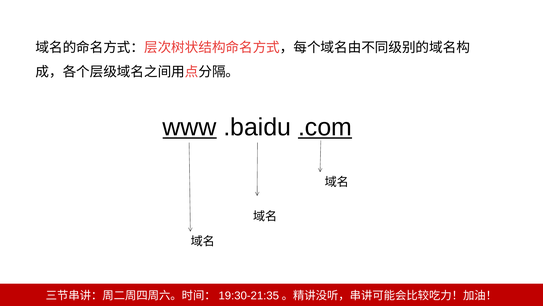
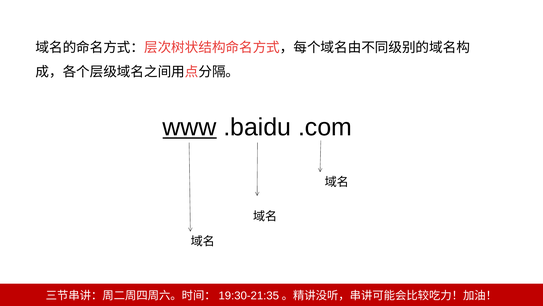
.com underline: present -> none
